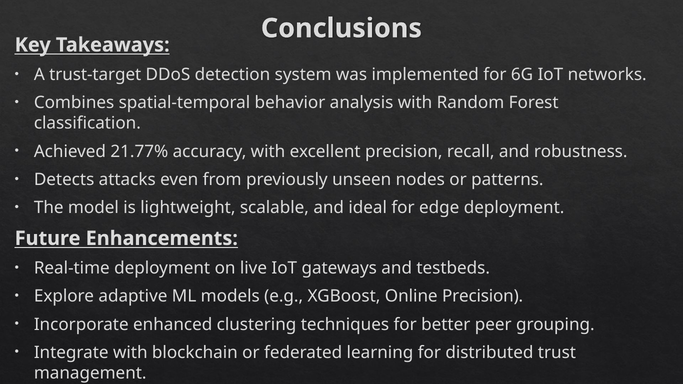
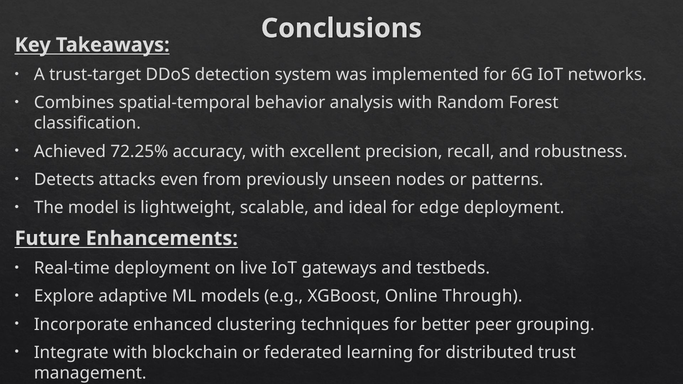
21.77%: 21.77% -> 72.25%
Online Precision: Precision -> Through
